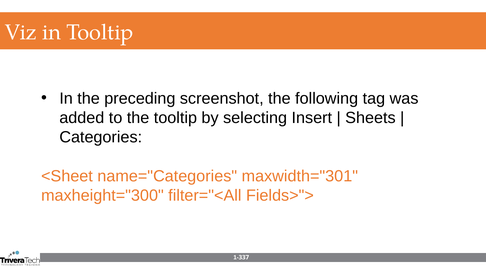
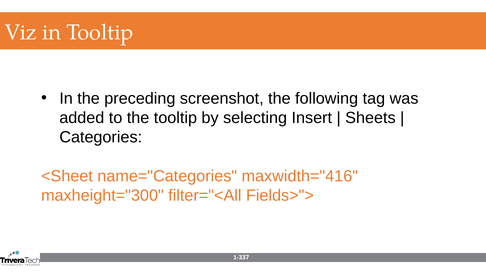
maxwidth="301: maxwidth="301 -> maxwidth="416
